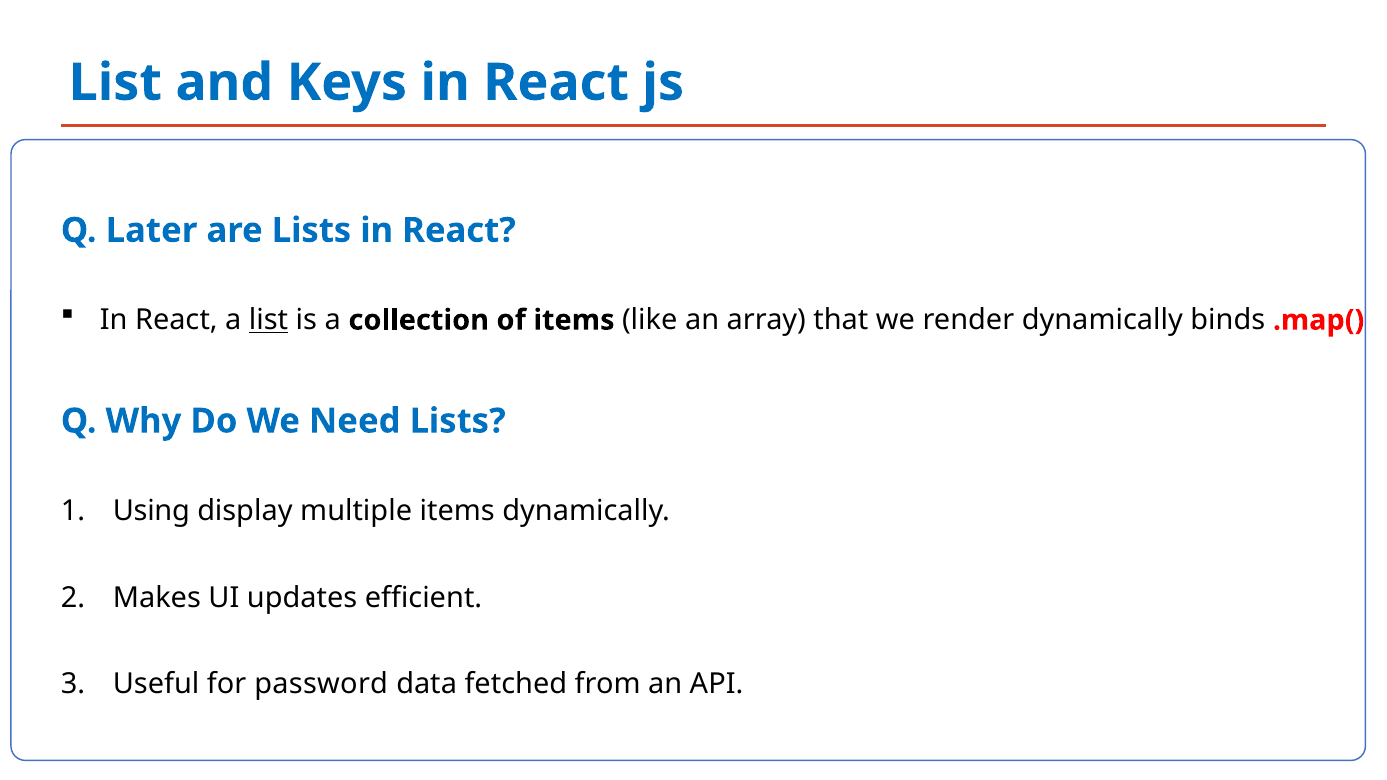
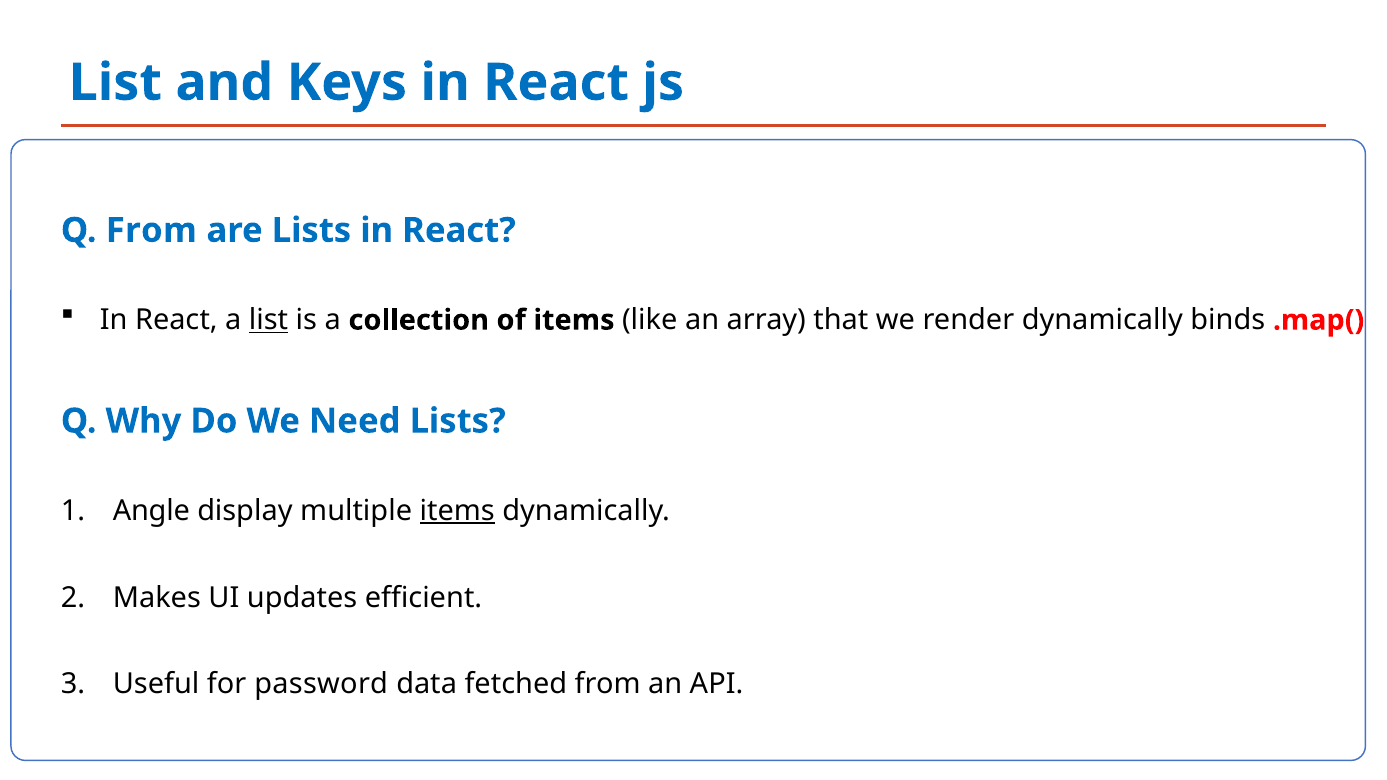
Q Later: Later -> From
Using: Using -> Angle
items at (457, 511) underline: none -> present
